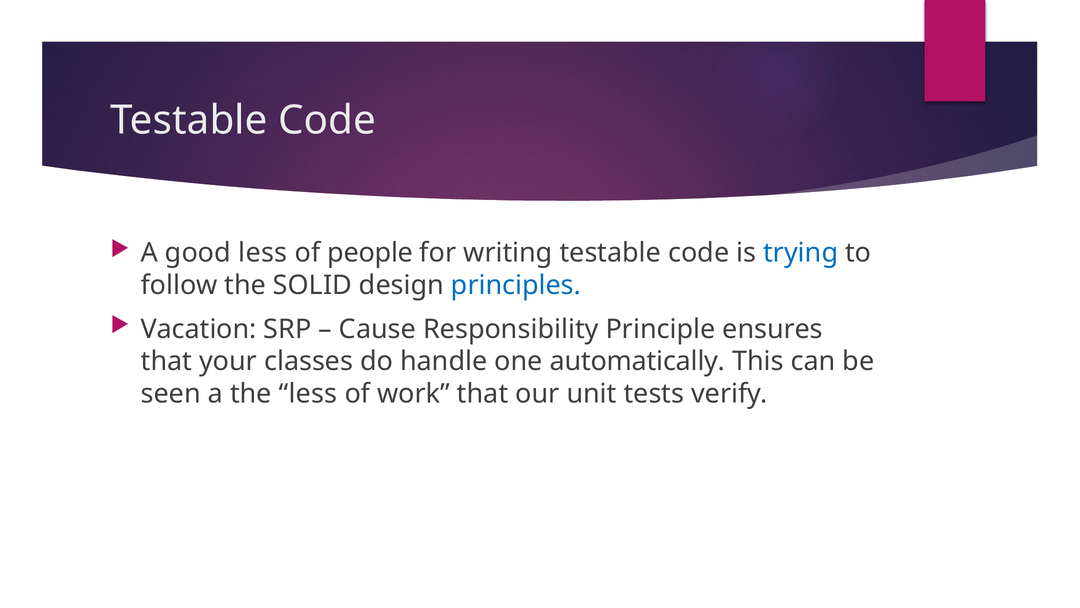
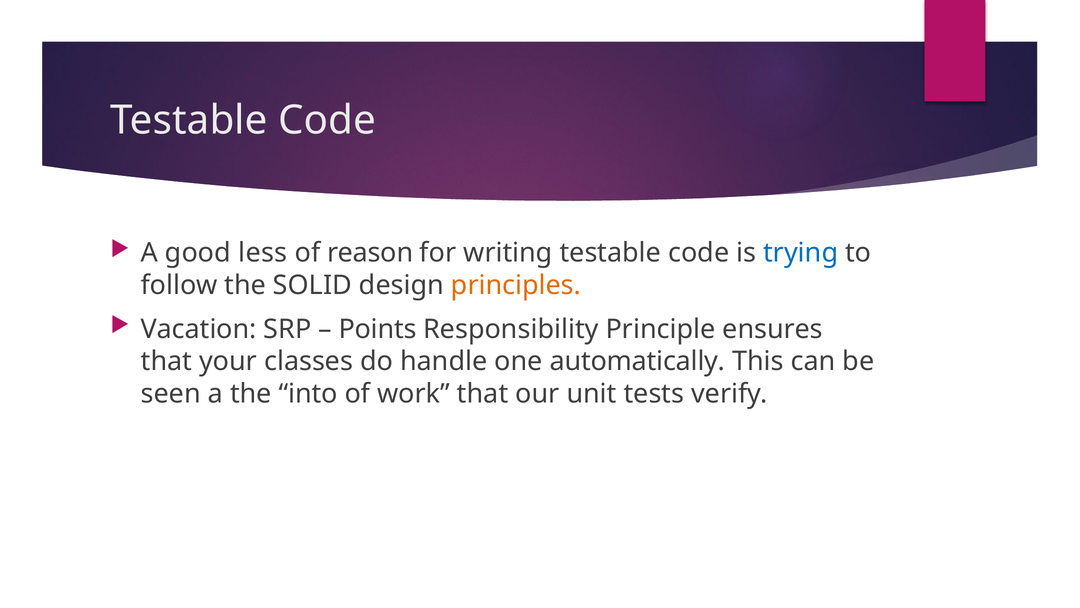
people: people -> reason
principles colour: blue -> orange
Cause: Cause -> Points
the less: less -> into
